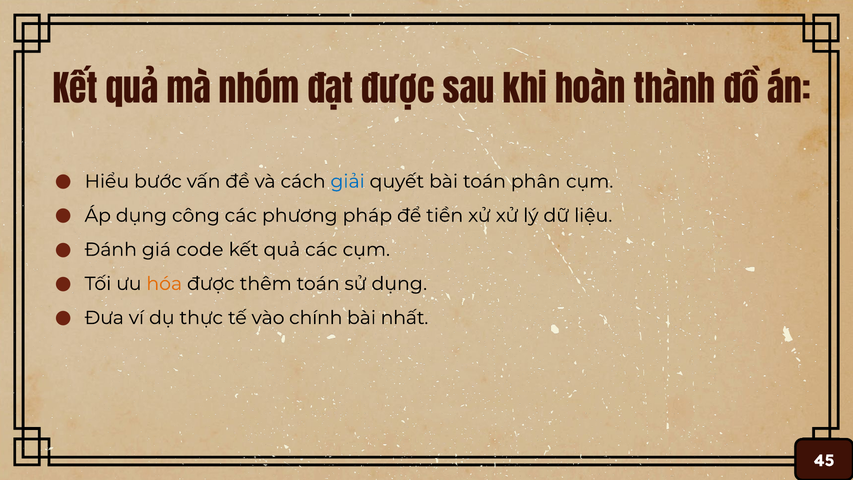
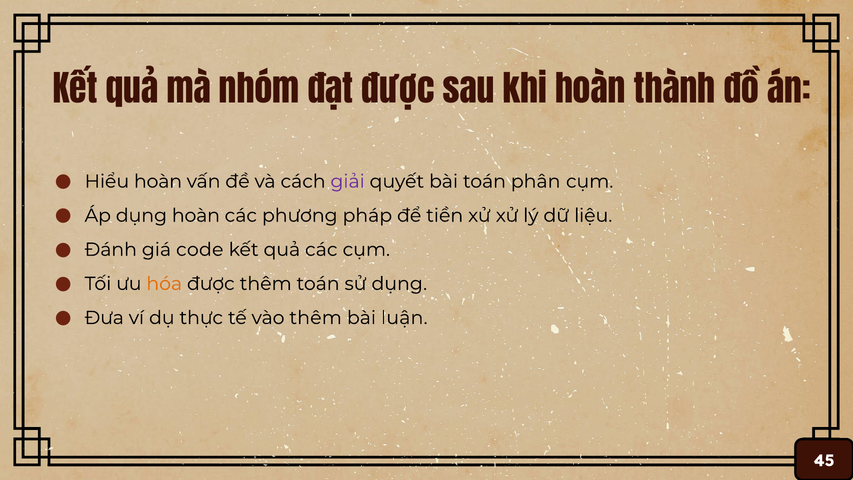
Hiểu bước: bước -> hoàn
giải colour: blue -> purple
dụng công: công -> hoàn
vào chính: chính -> thêm
nhất: nhất -> luận
